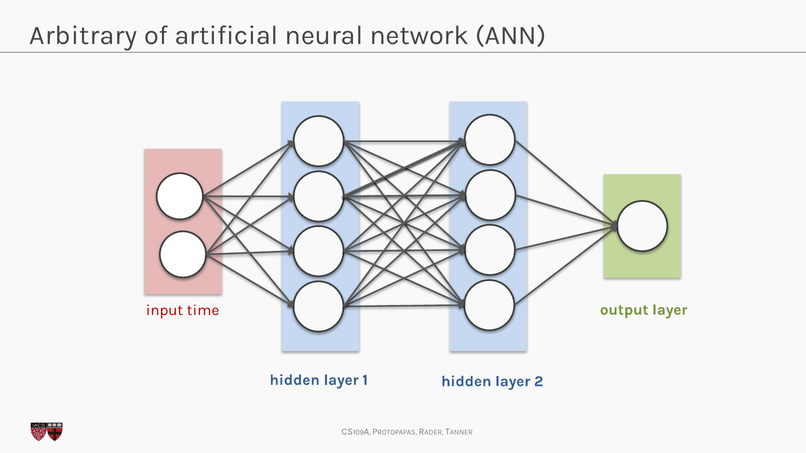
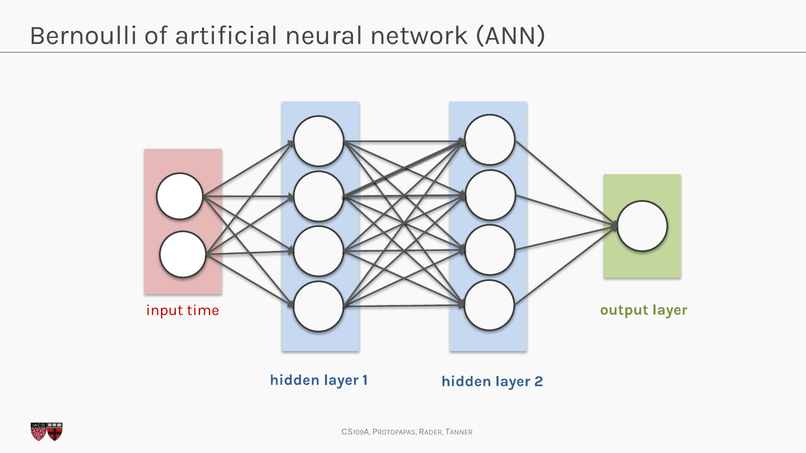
Arbitrary: Arbitrary -> Bernoulli
